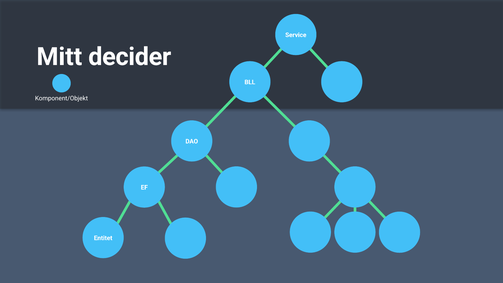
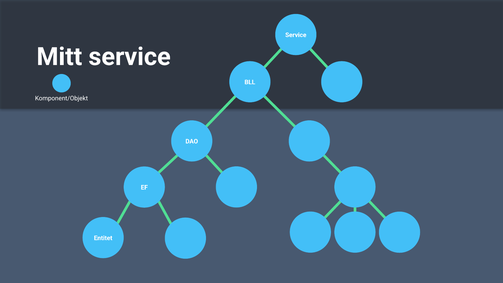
Mitt decider: decider -> service
